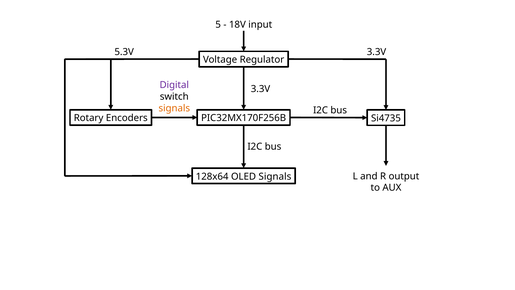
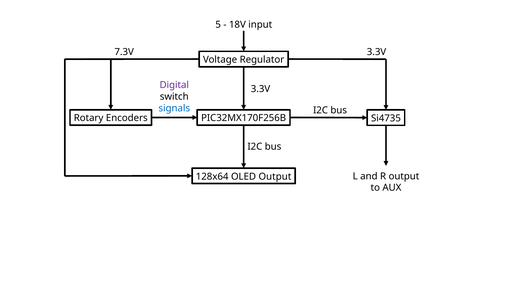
5.3V: 5.3V -> 7.3V
signals at (174, 108) colour: orange -> blue
OLED Signals: Signals -> Output
